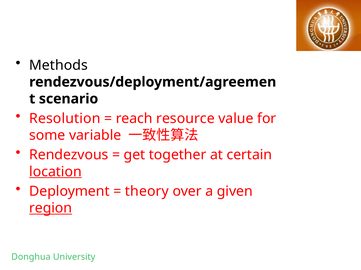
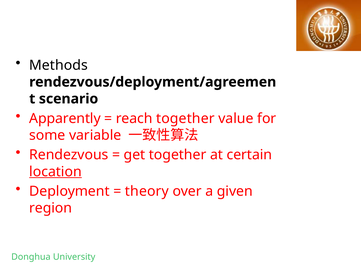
Resolution: Resolution -> Apparently
reach resource: resource -> together
region underline: present -> none
